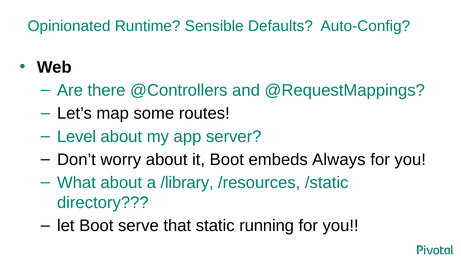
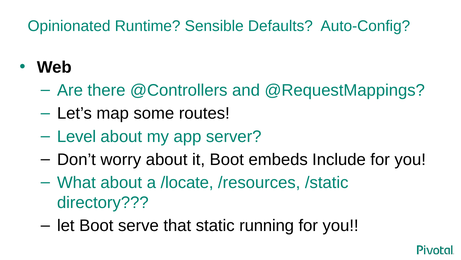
Always: Always -> Include
/library: /library -> /locate
